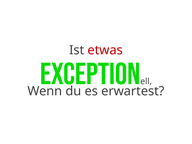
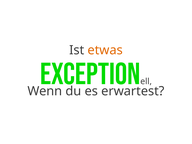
etwas colour: red -> orange
